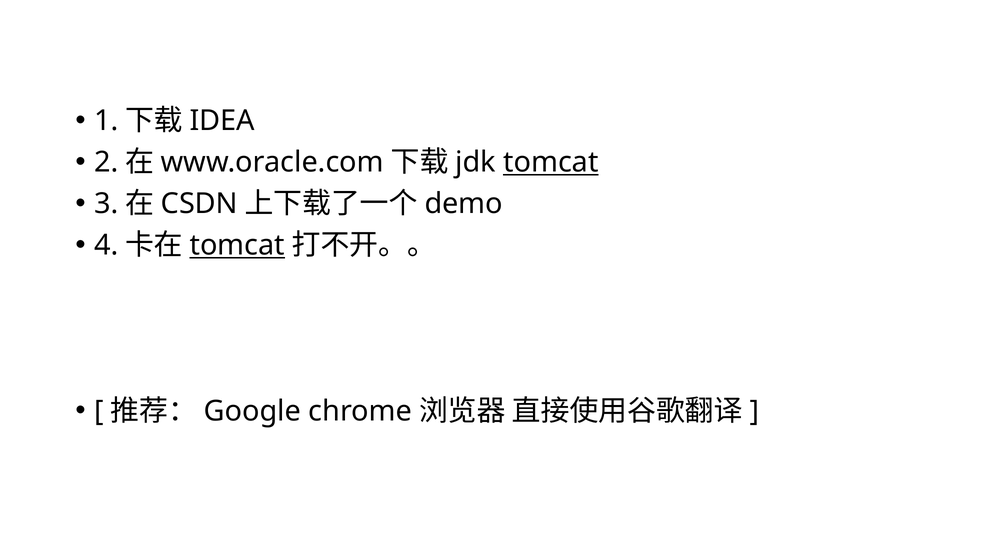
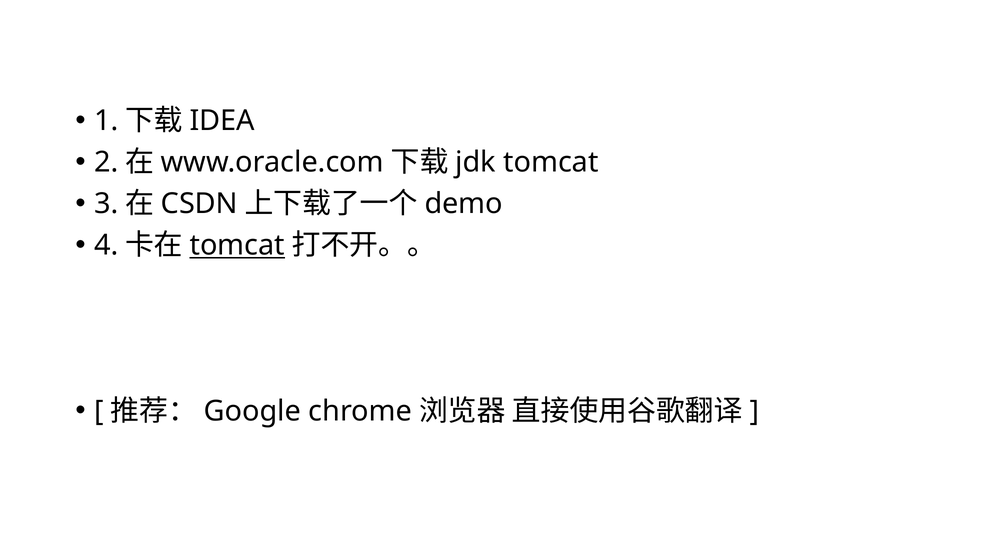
tomcat at (551, 162) underline: present -> none
